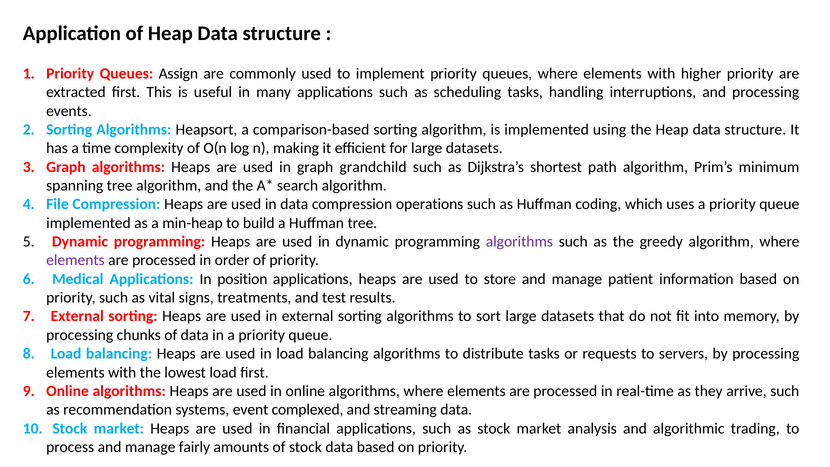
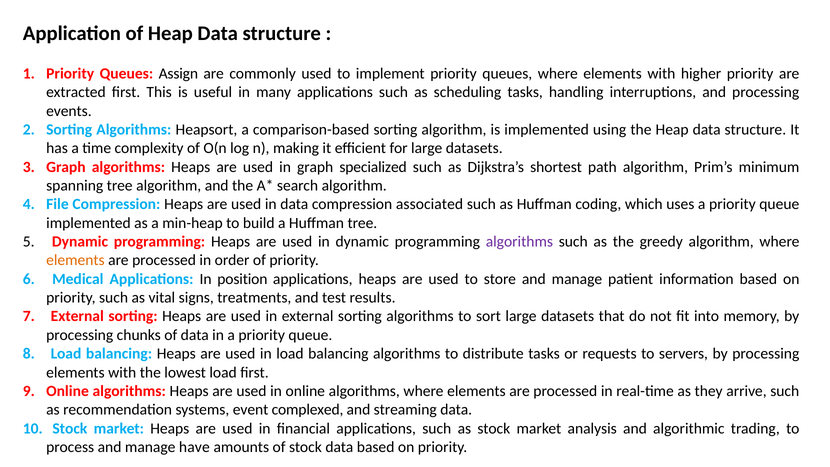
grandchild: grandchild -> specialized
operations: operations -> associated
elements at (75, 260) colour: purple -> orange
fairly: fairly -> have
